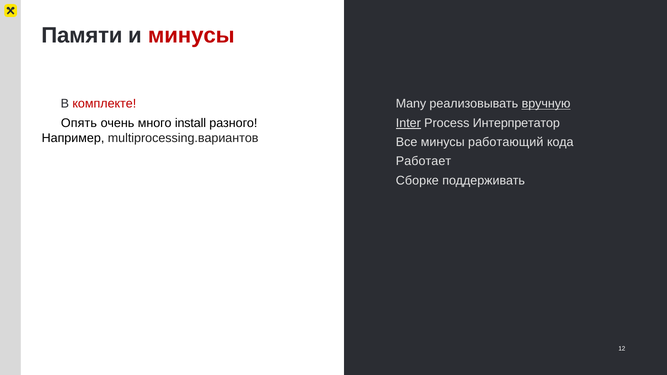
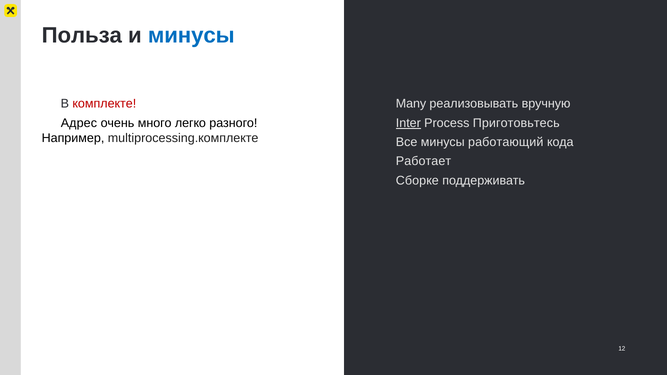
Памяти: Памяти -> Польза
минусы at (191, 35) colour: red -> blue
вручную underline: present -> none
Опять: Опять -> Адрес
install: install -> легко
Интерпретатор: Интерпретатор -> Приготовьтесь
multiprocessing.вариантов: multiprocessing.вариантов -> multiprocessing.комплекте
